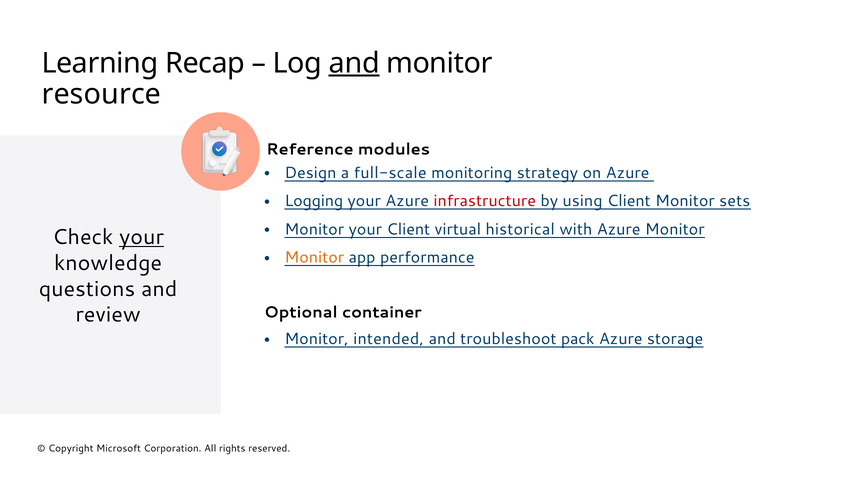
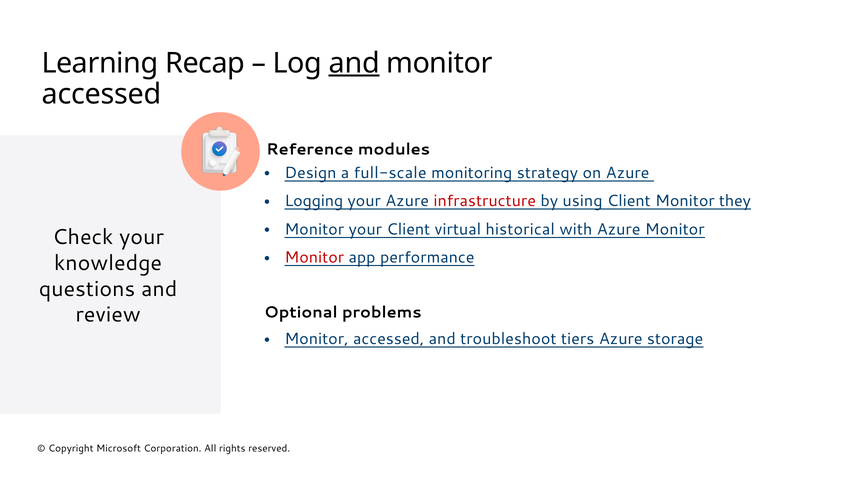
resource at (101, 94): resource -> accessed
sets: sets -> they
your at (142, 237) underline: present -> none
Monitor at (314, 257) colour: orange -> red
container: container -> problems
intended at (389, 339): intended -> accessed
pack: pack -> tiers
